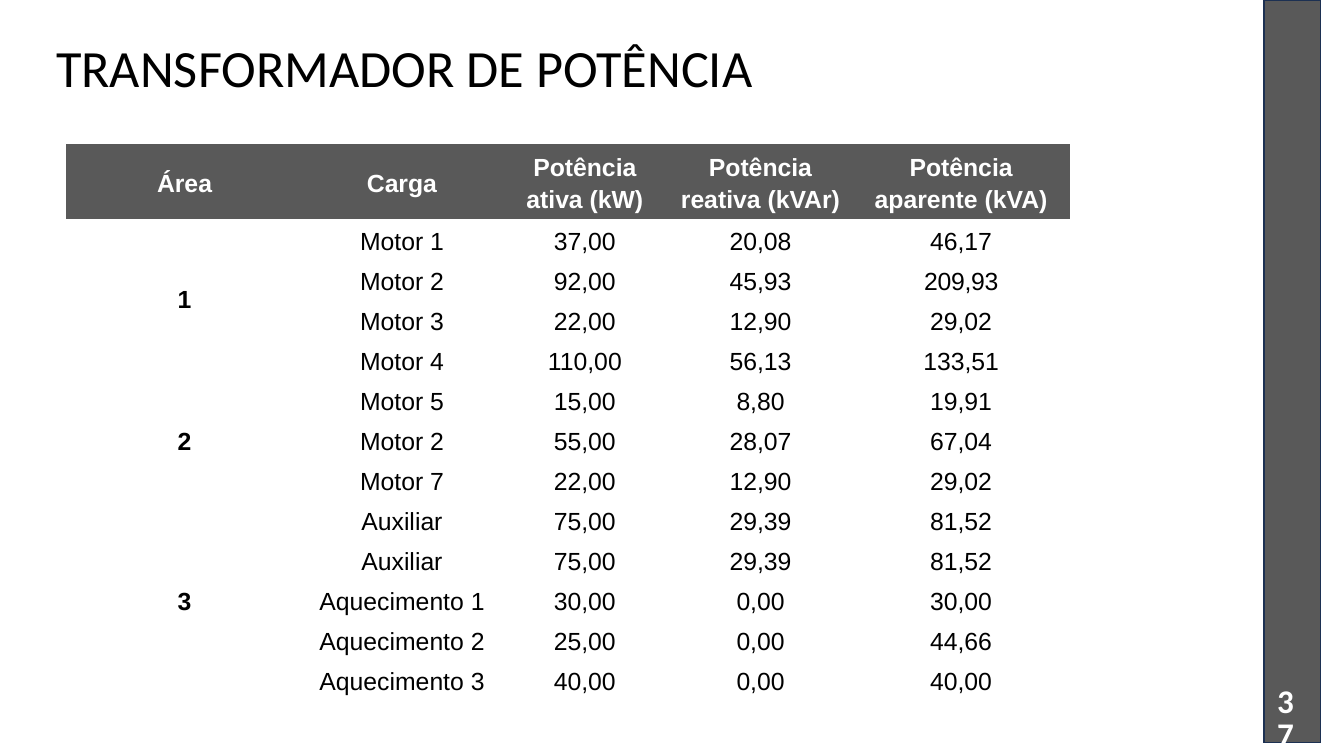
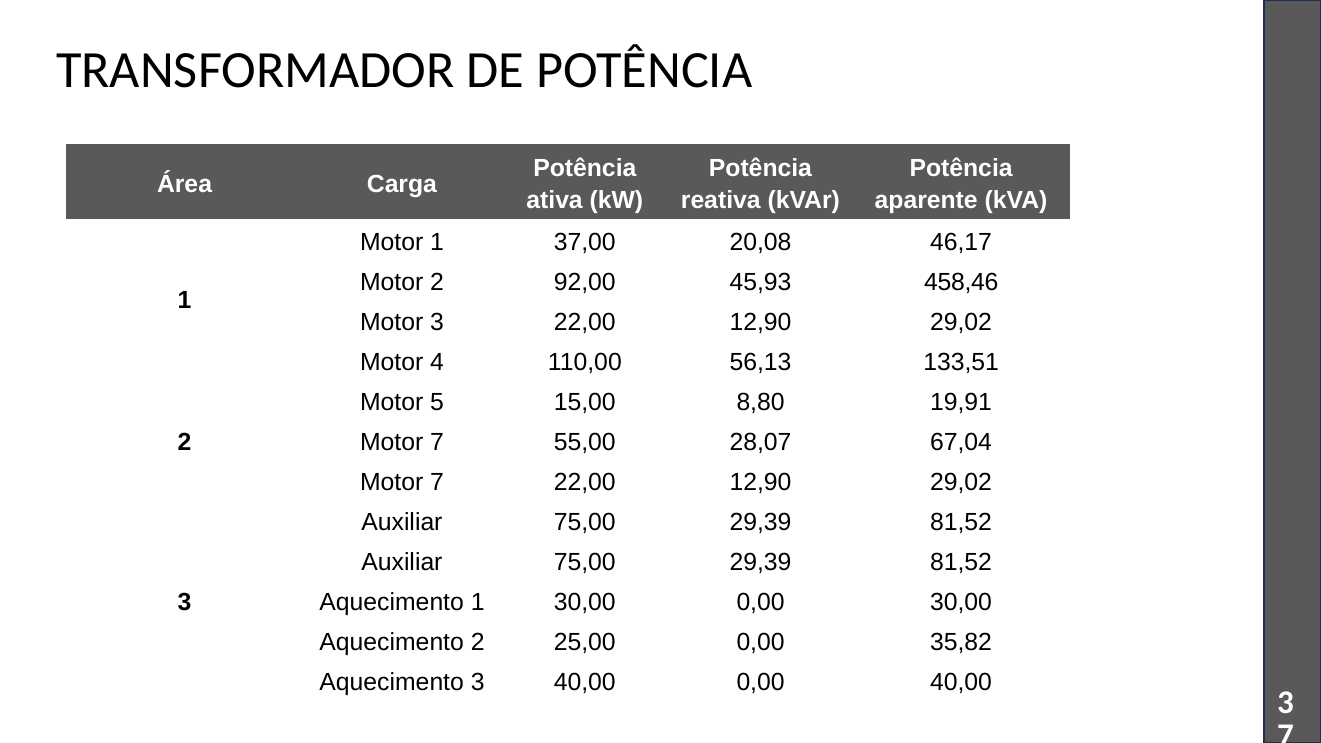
209,93: 209,93 -> 458,46
2 at (437, 442): 2 -> 7
44,66: 44,66 -> 35,82
